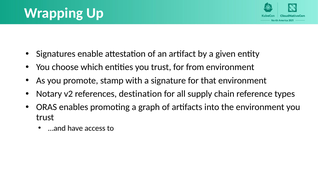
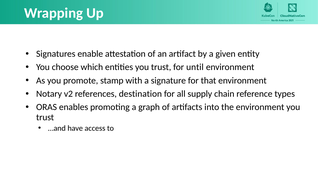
from: from -> until
